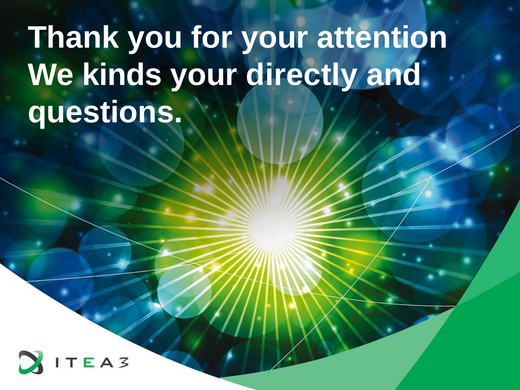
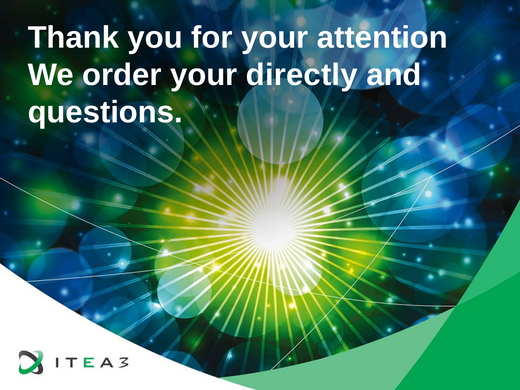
kinds: kinds -> order
